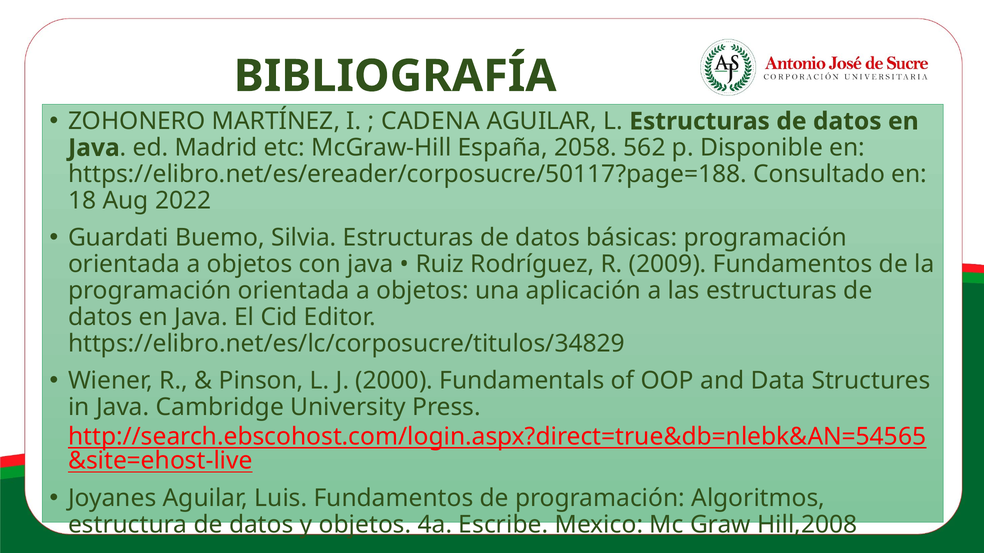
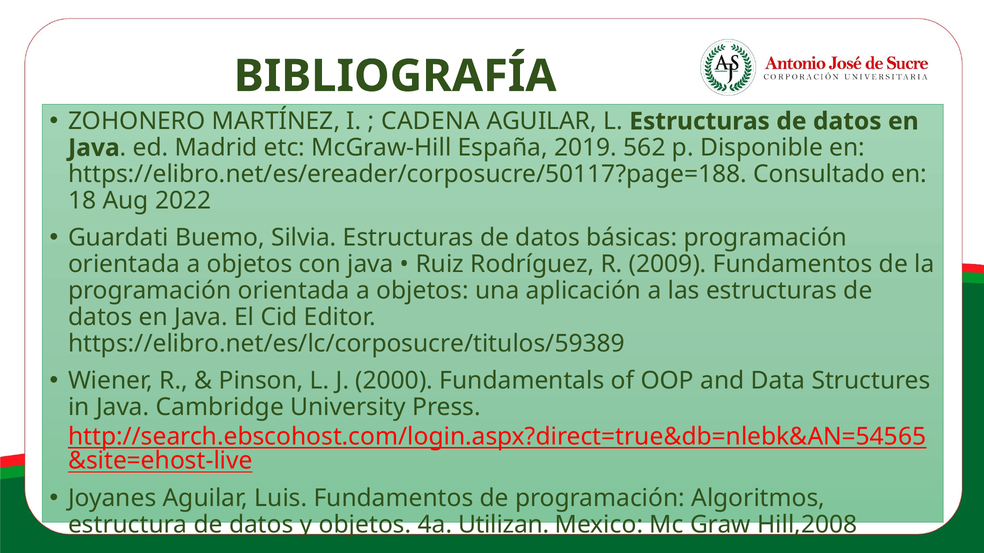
2058: 2058 -> 2019
https://elibro.net/es/lc/corposucre/titulos/34829: https://elibro.net/es/lc/corposucre/titulos/34829 -> https://elibro.net/es/lc/corposucre/titulos/59389
Escribe: Escribe -> Utilizan
